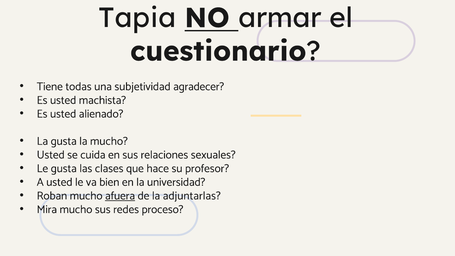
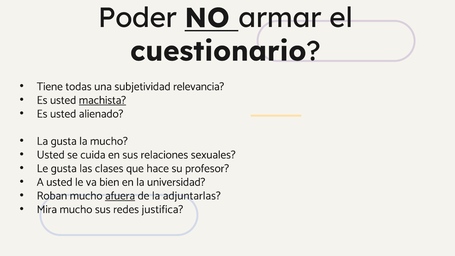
Tapia: Tapia -> Poder
agradecer: agradecer -> relevancia
machista underline: none -> present
proceso: proceso -> justifica
